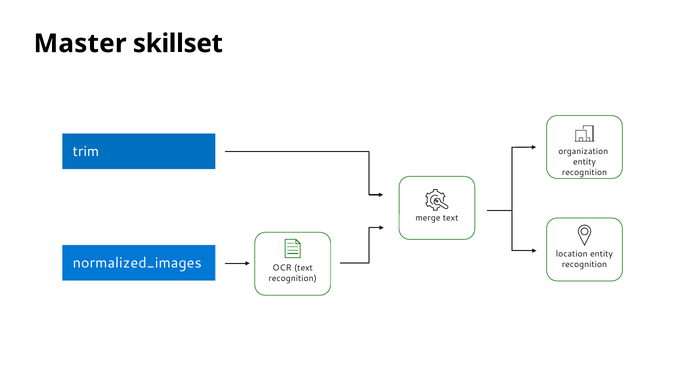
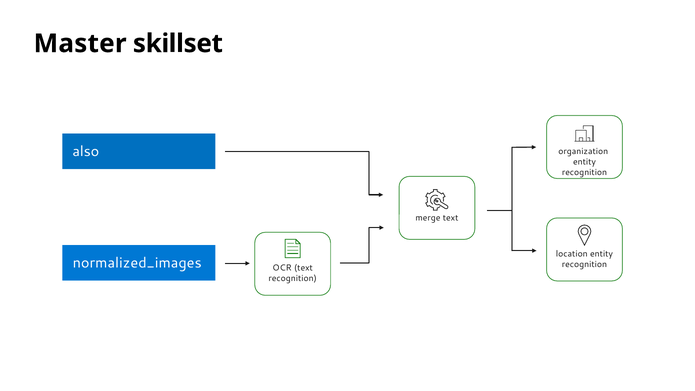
trim: trim -> also
